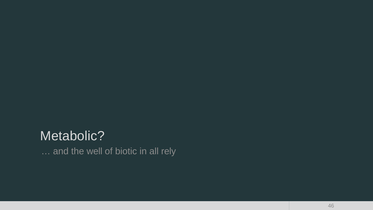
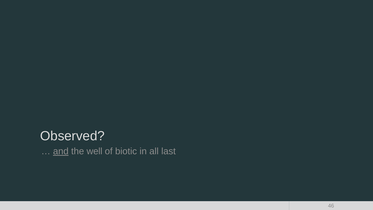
Metabolic: Metabolic -> Observed
and underline: none -> present
rely: rely -> last
